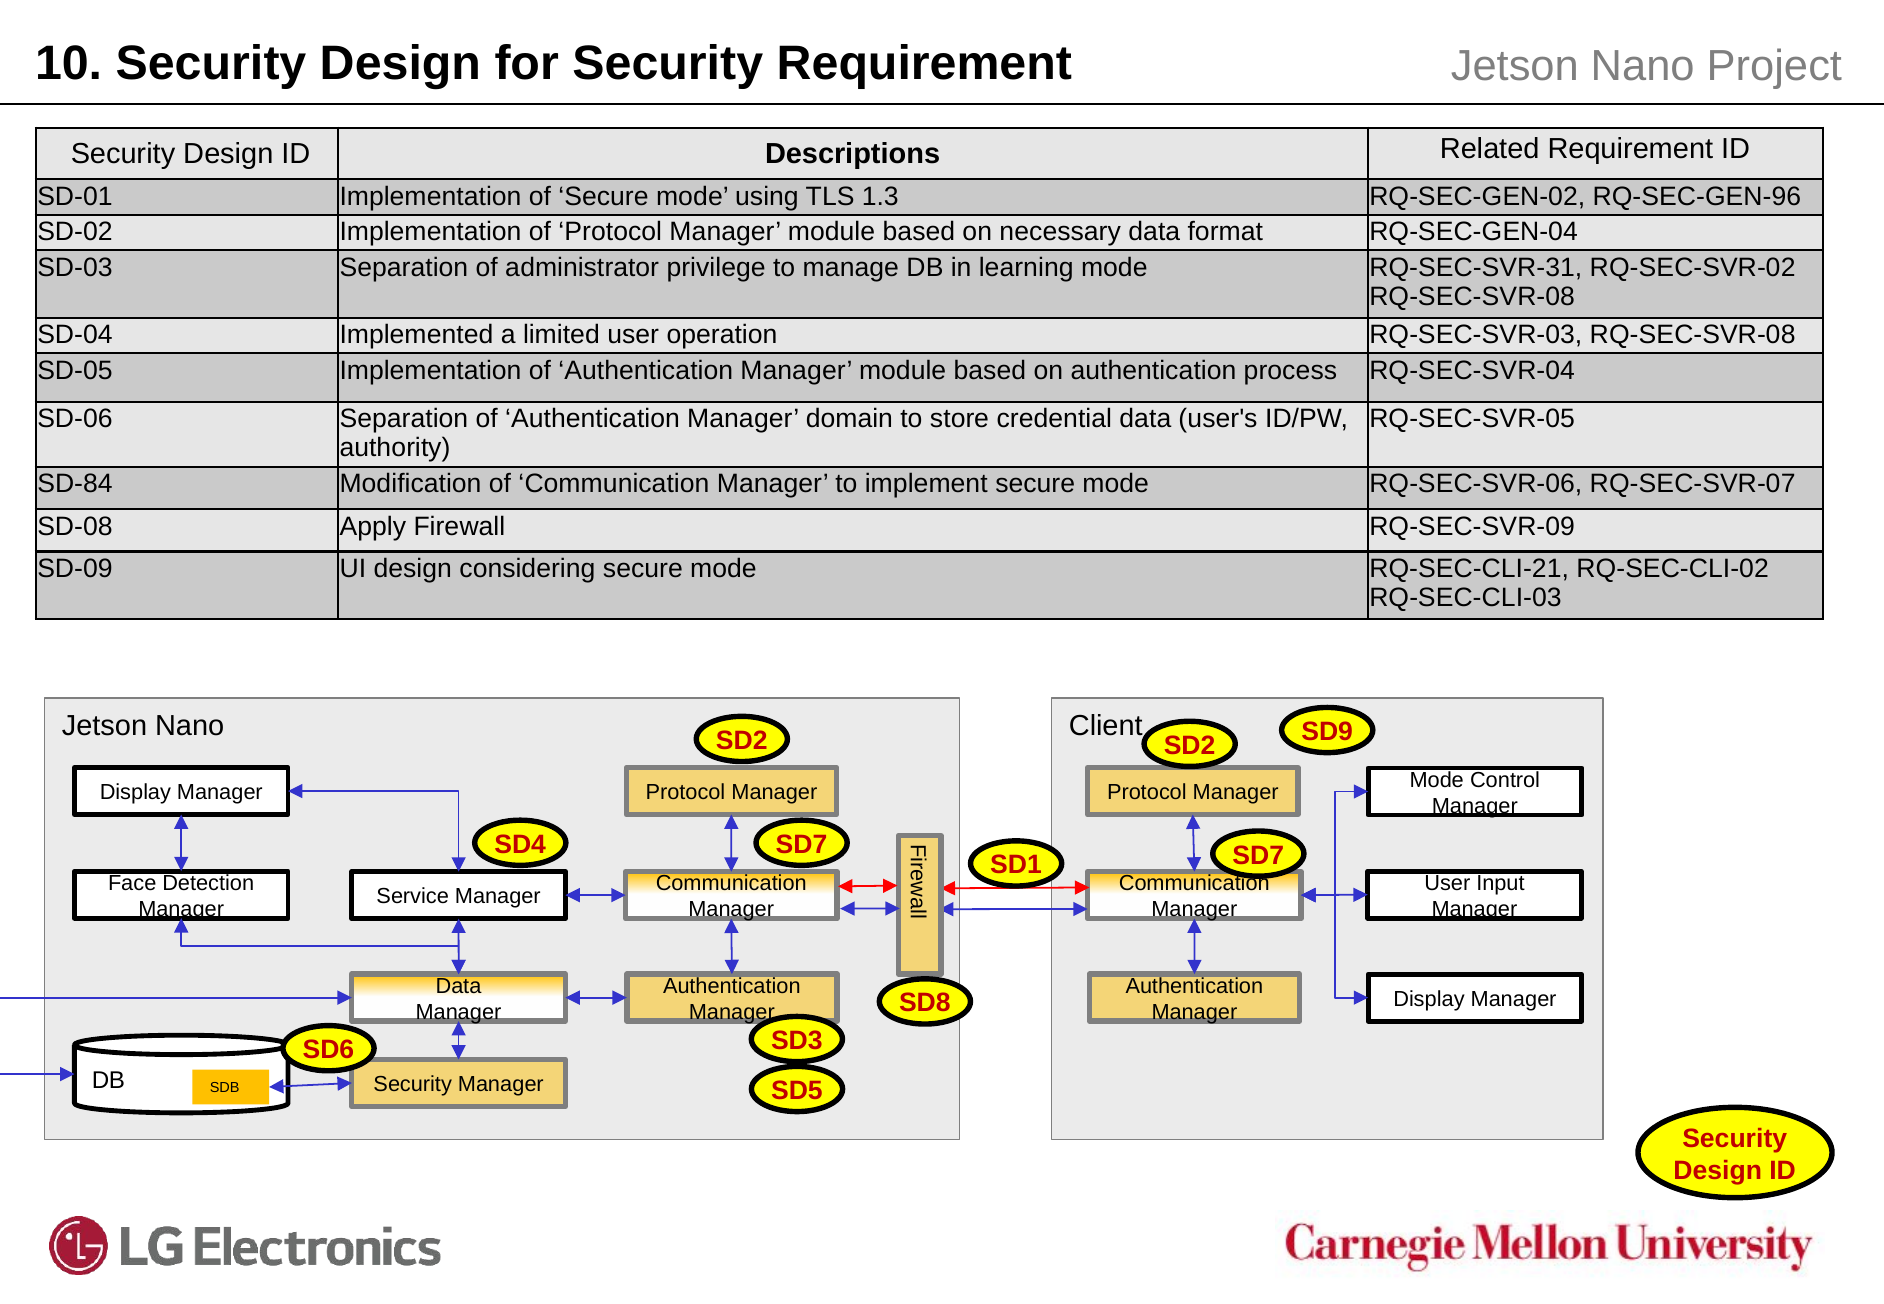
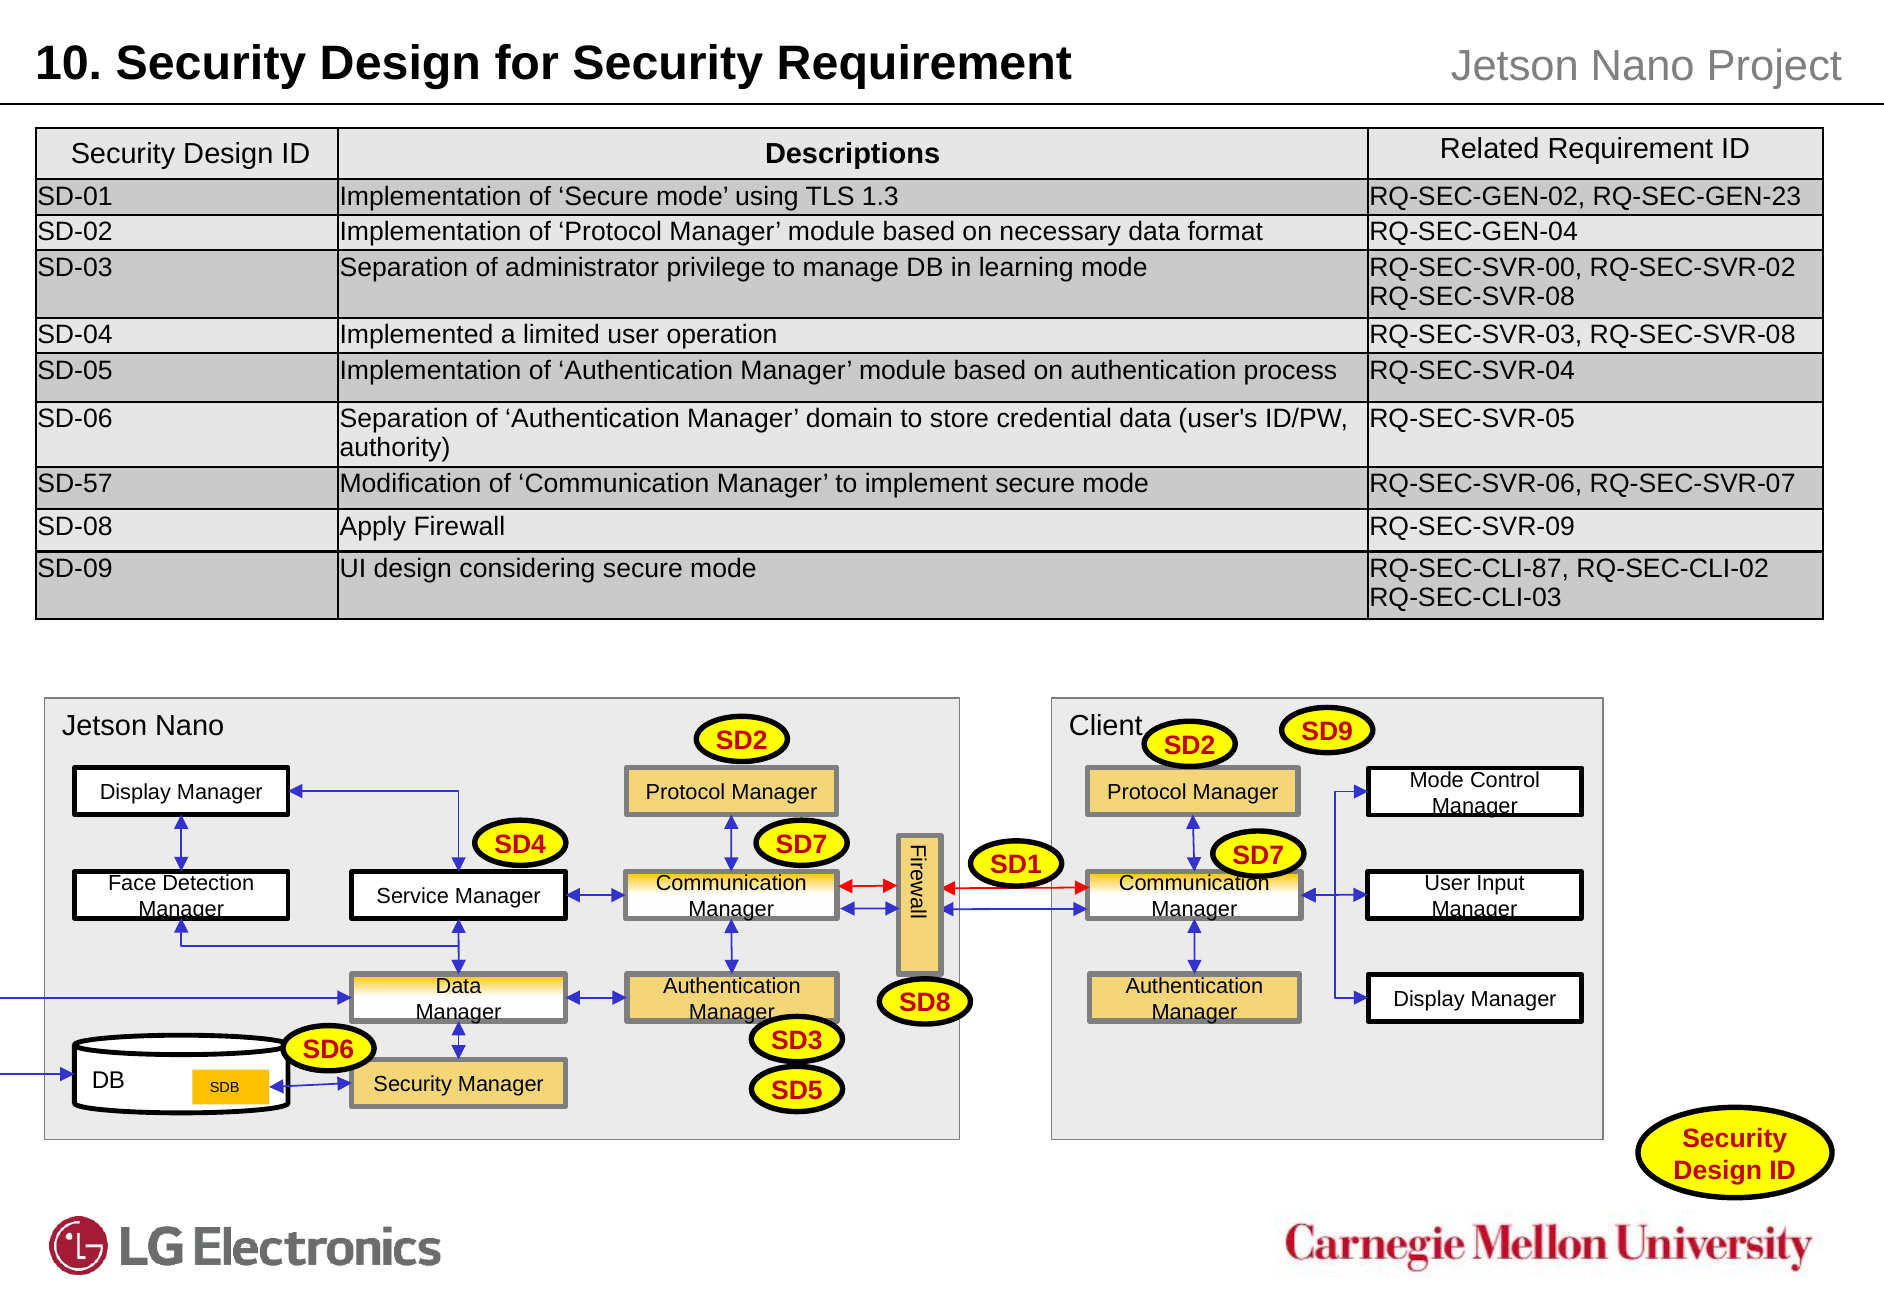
RQ-SEC-GEN-96: RQ-SEC-GEN-96 -> RQ-SEC-GEN-23
RQ-SEC-SVR-31: RQ-SEC-SVR-31 -> RQ-SEC-SVR-00
SD-84: SD-84 -> SD-57
RQ-SEC-CLI-21: RQ-SEC-CLI-21 -> RQ-SEC-CLI-87
